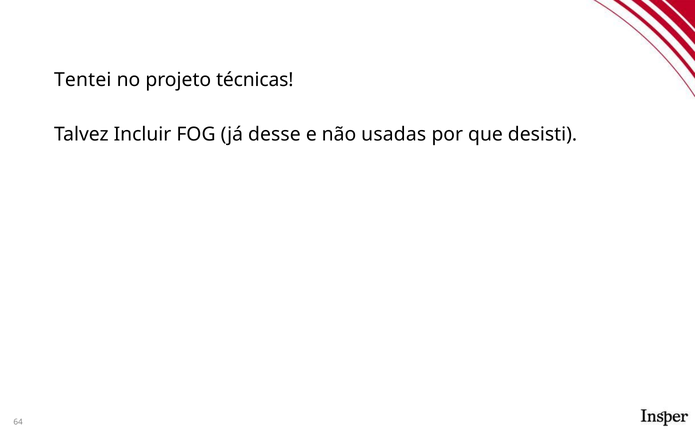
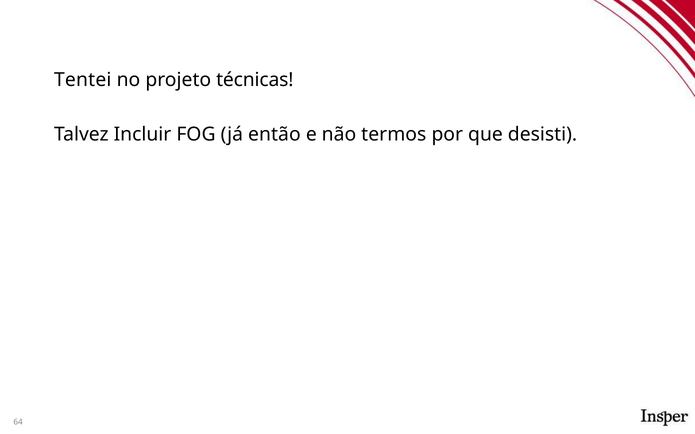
desse: desse -> então
usadas: usadas -> termos
